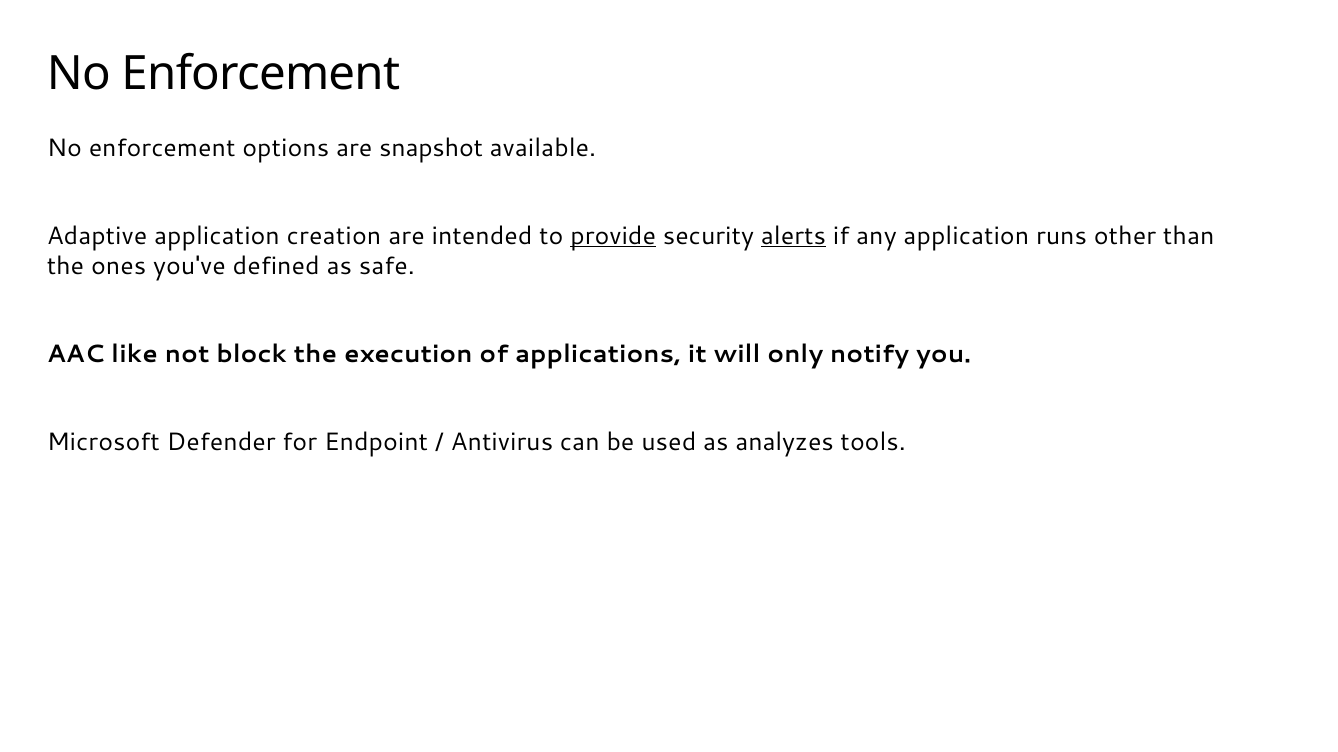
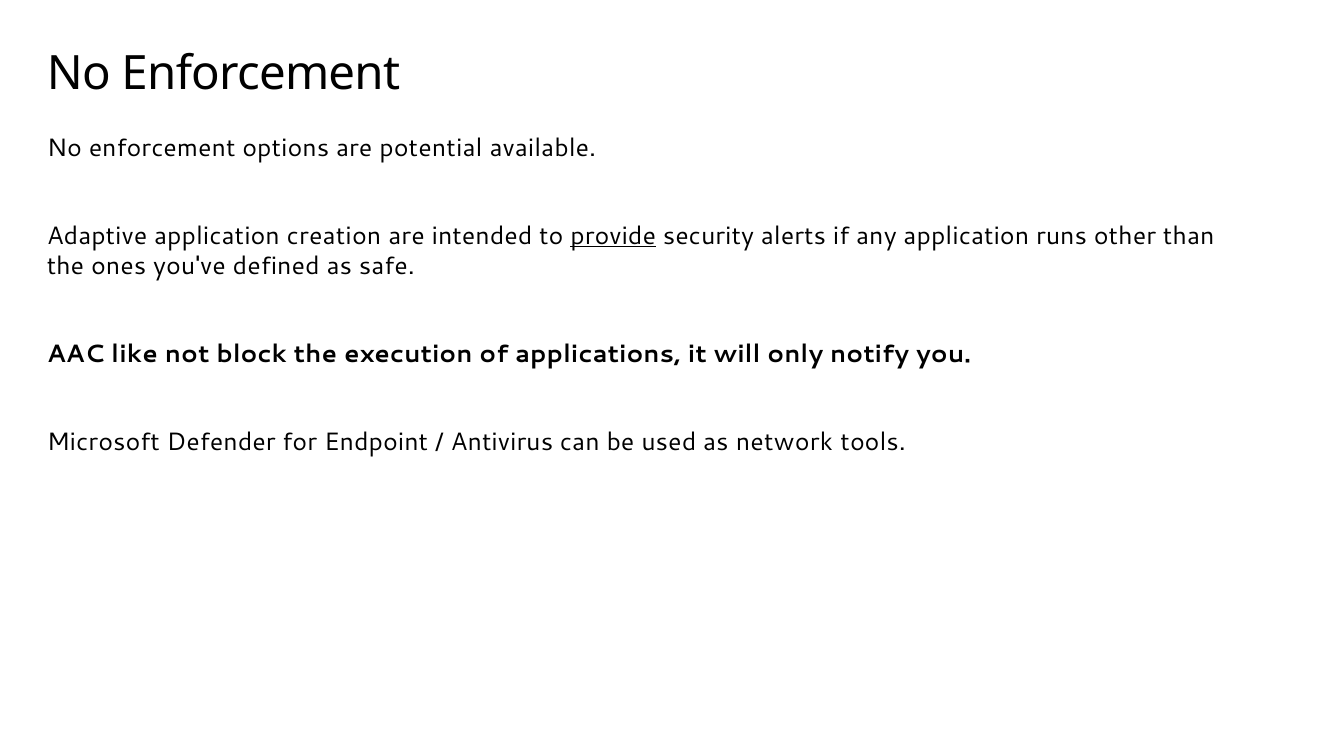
snapshot: snapshot -> potential
alerts underline: present -> none
analyzes: analyzes -> network
